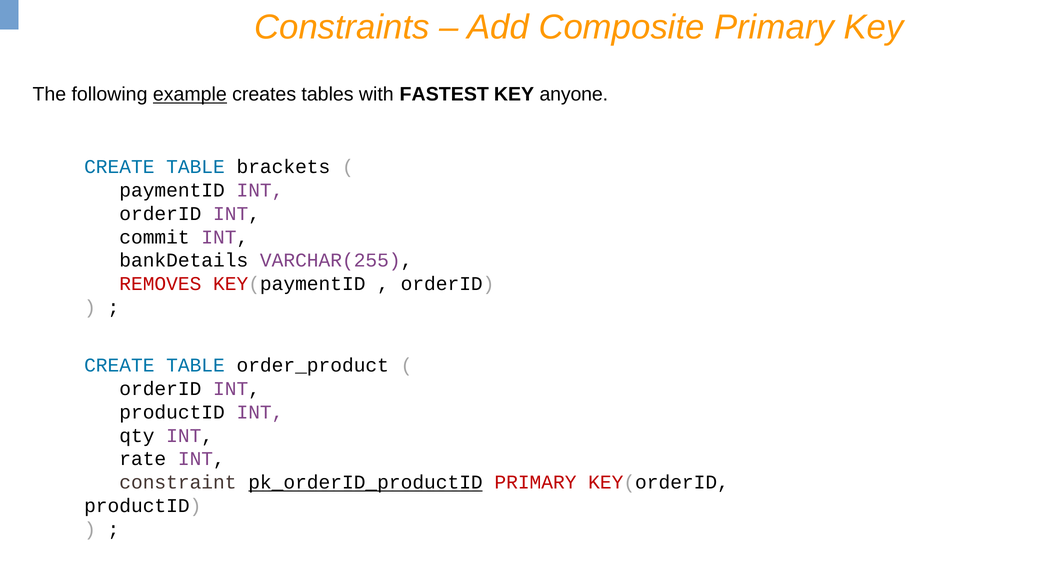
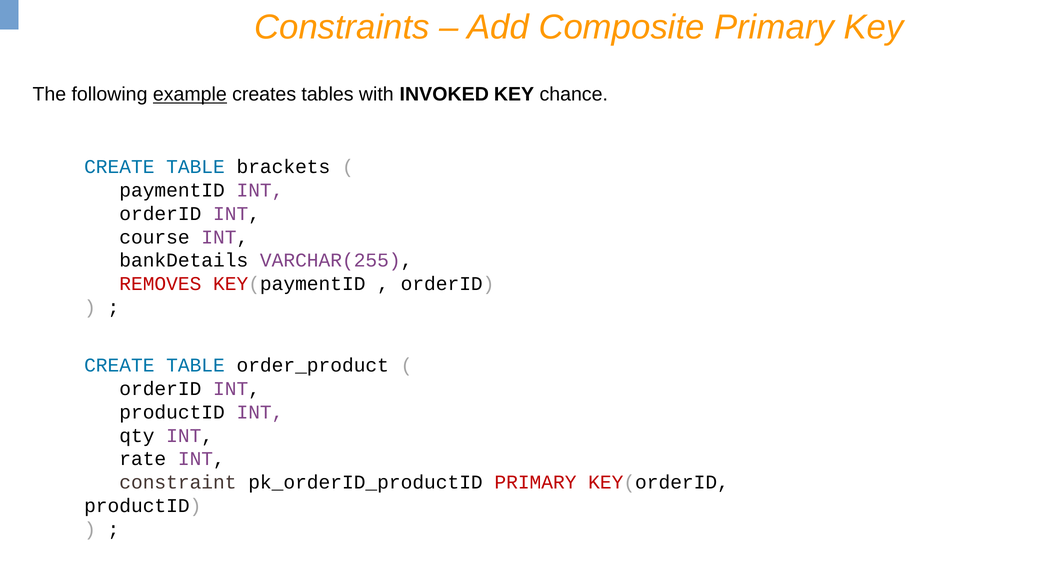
FASTEST: FASTEST -> INVOKED
anyone: anyone -> chance
commit: commit -> course
pk_orderID_productID underline: present -> none
